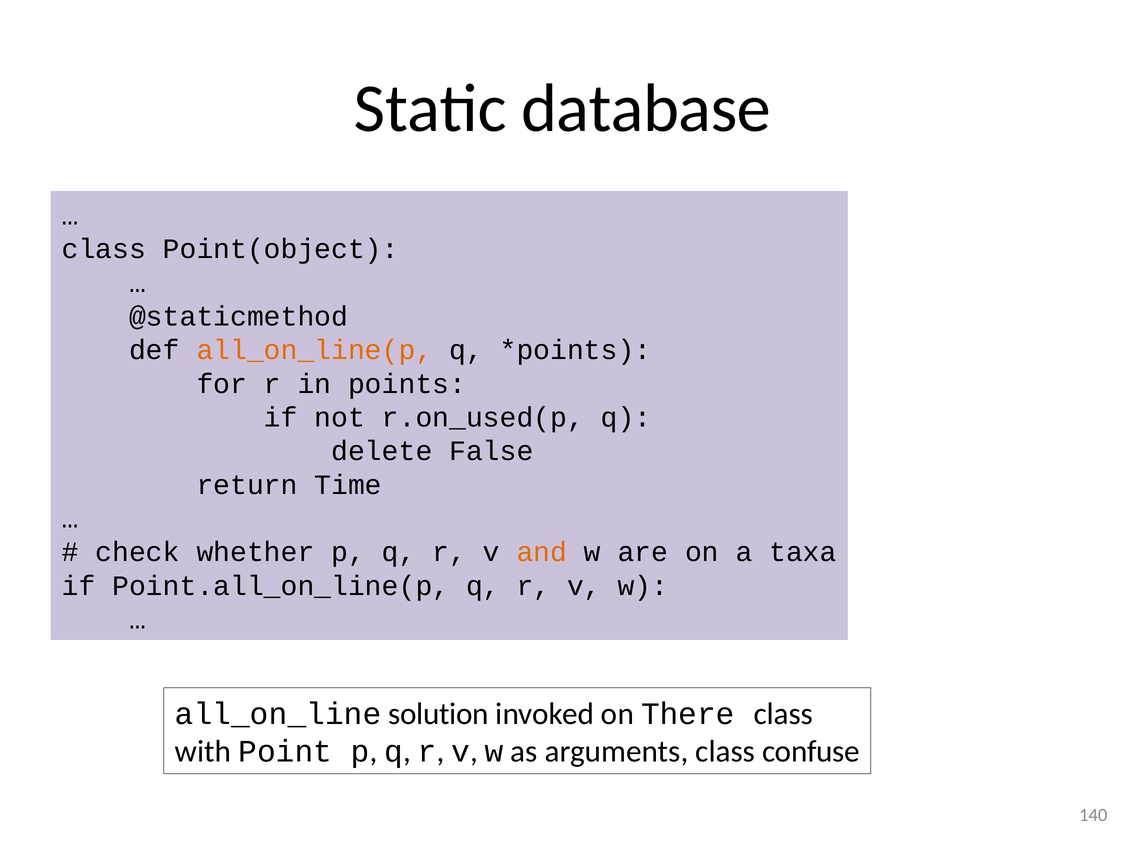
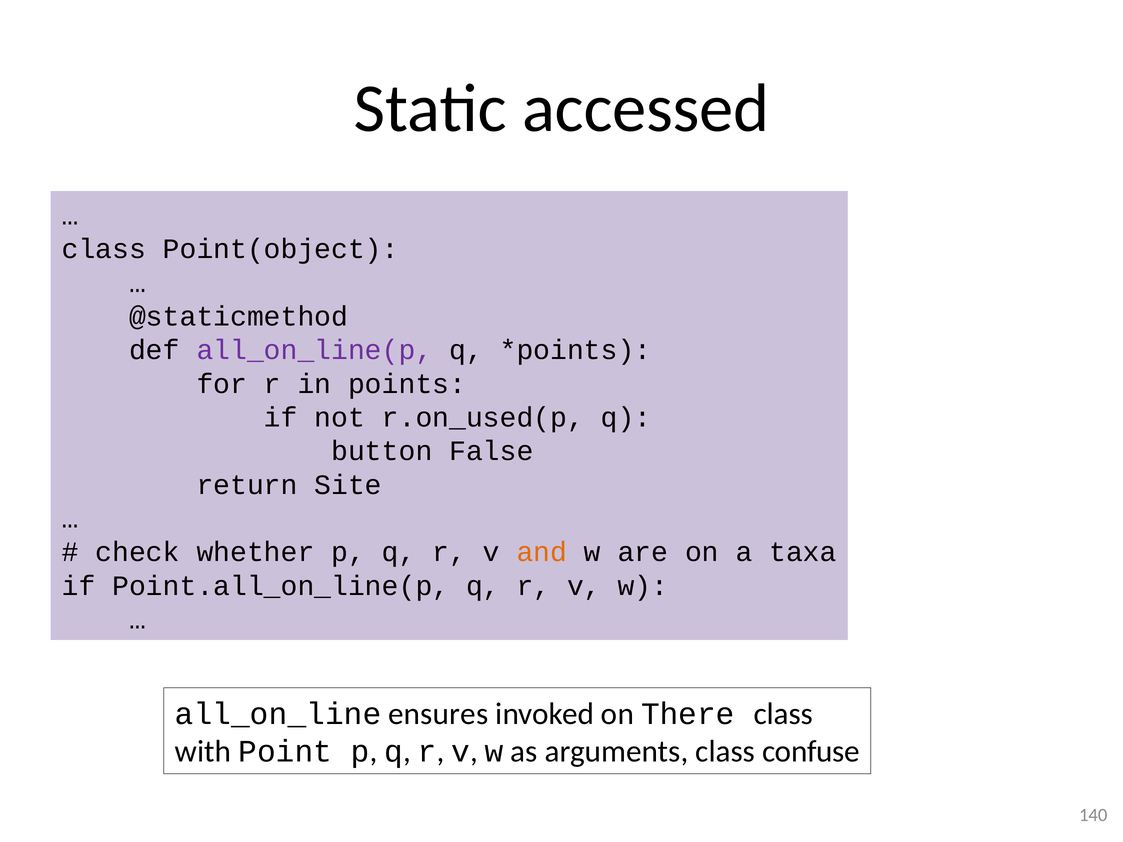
database: database -> accessed
all_on_line(p colour: orange -> purple
delete: delete -> button
Time: Time -> Site
solution: solution -> ensures
